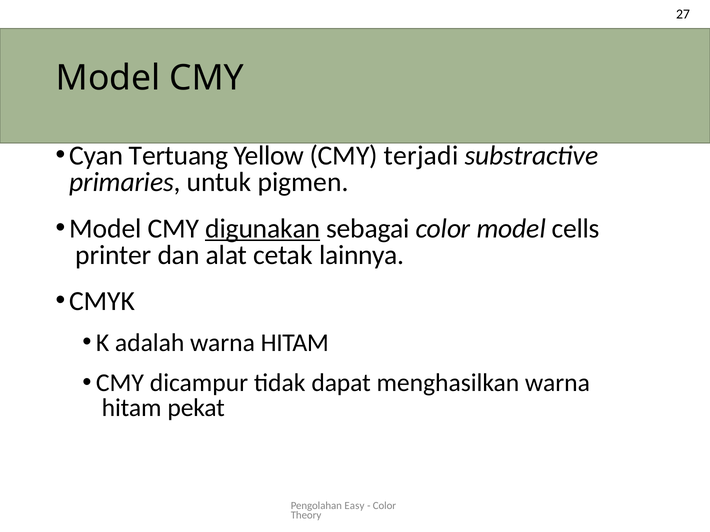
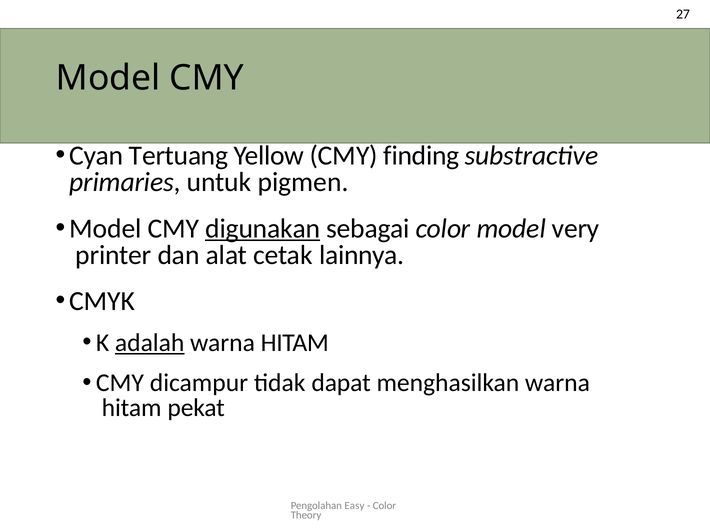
terjadi: terjadi -> finding
cells: cells -> very
adalah underline: none -> present
